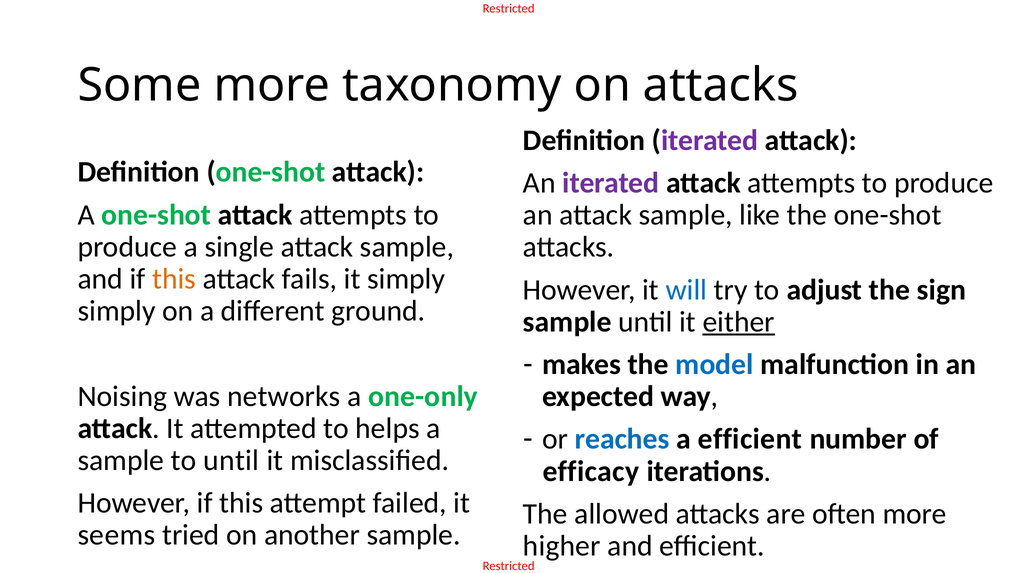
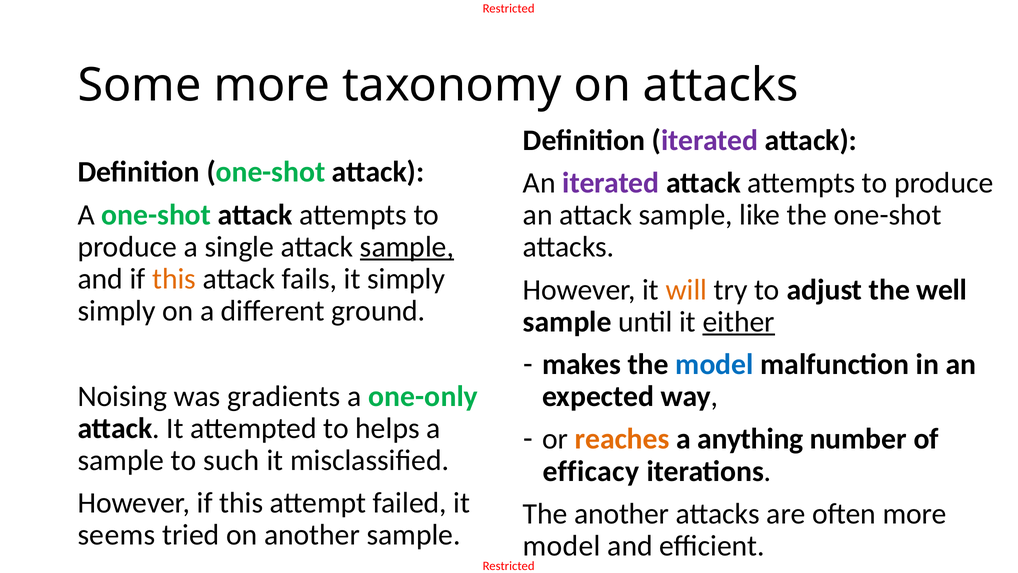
sample at (407, 247) underline: none -> present
will colour: blue -> orange
sign: sign -> well
networks: networks -> gradients
reaches colour: blue -> orange
a efficient: efficient -> anything
to until: until -> such
The allowed: allowed -> another
higher at (562, 546): higher -> model
